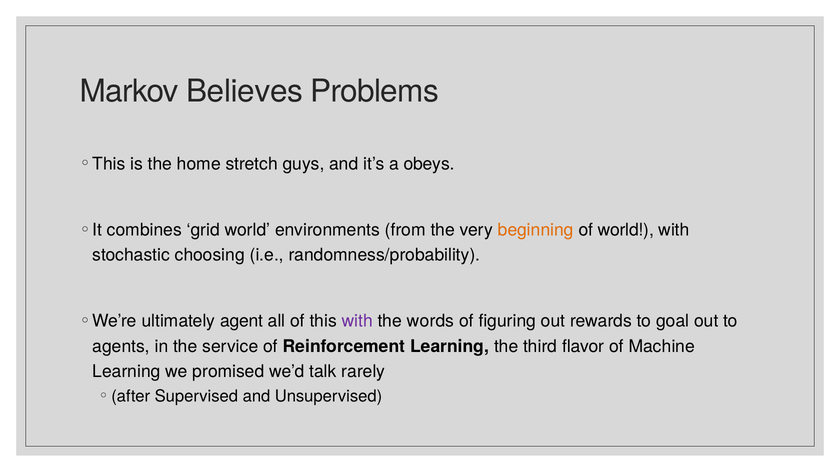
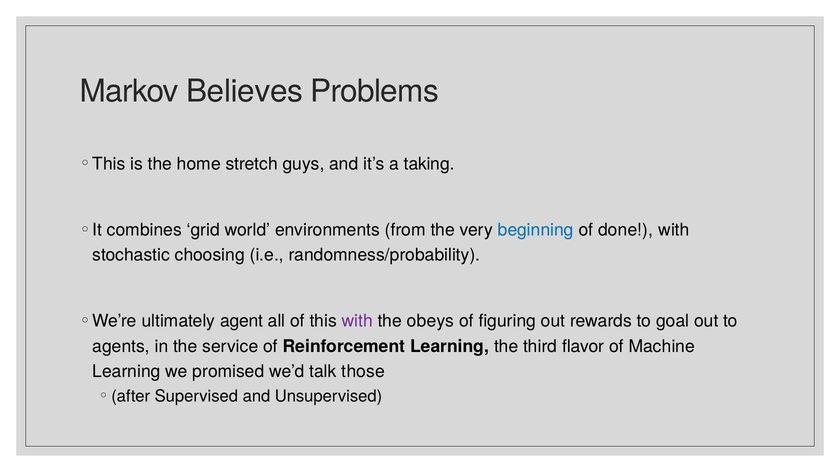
obeys: obeys -> taking
beginning colour: orange -> blue
of world: world -> done
words: words -> obeys
rarely: rarely -> those
